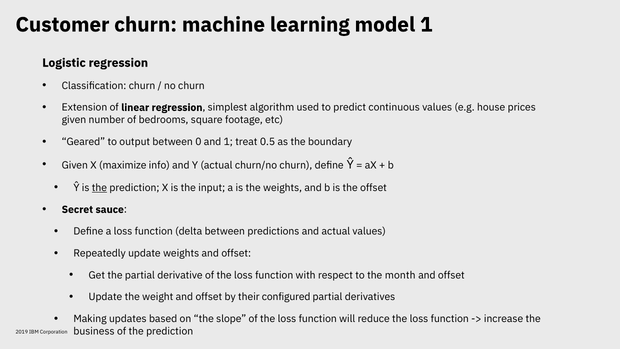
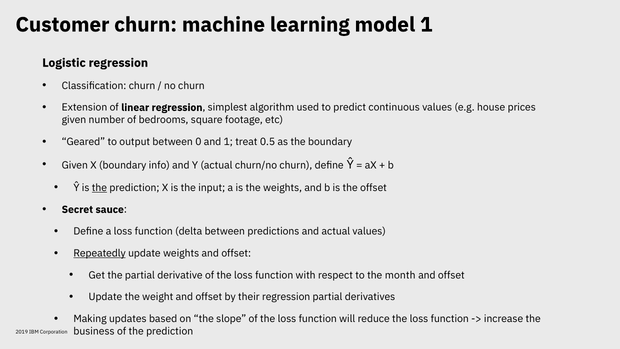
X maximize: maximize -> boundary
Repeatedly underline: none -> present
their configured: configured -> regression
